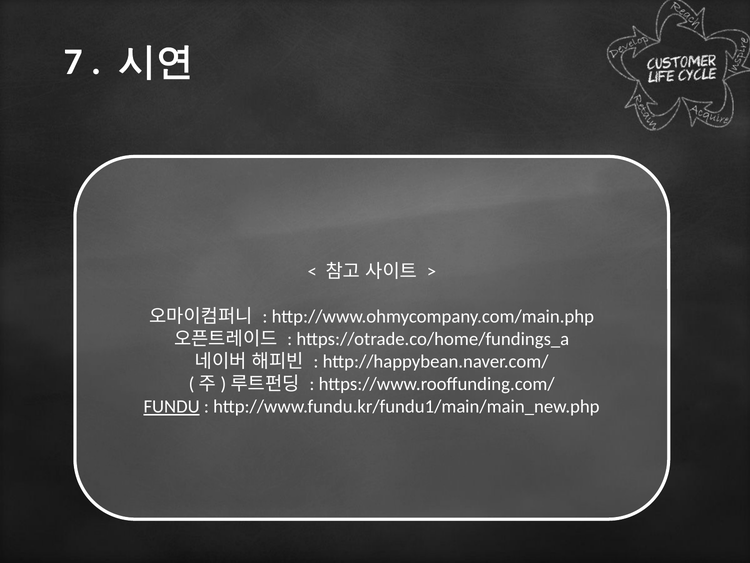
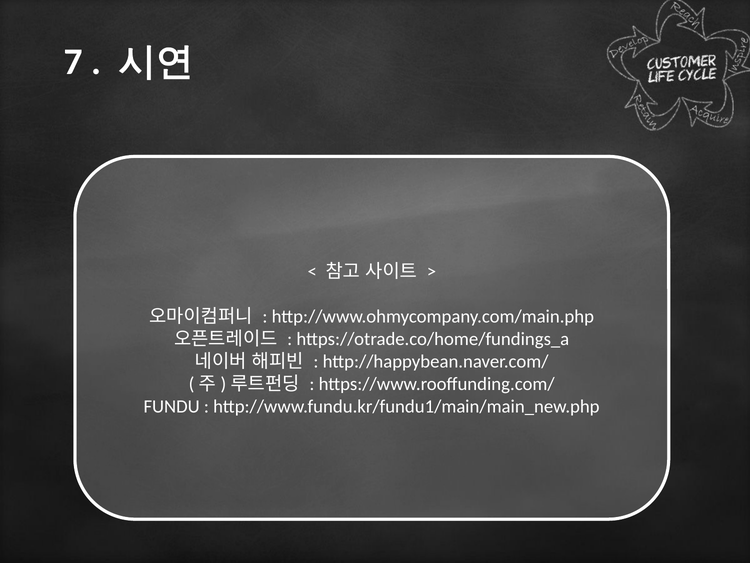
FUNDU underline: present -> none
